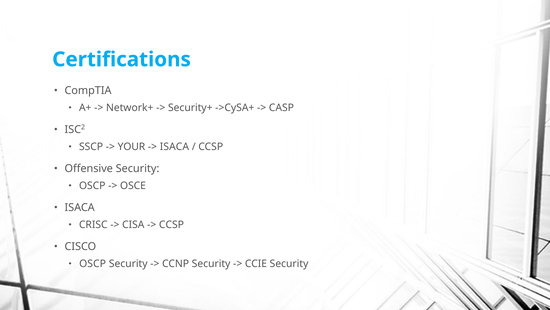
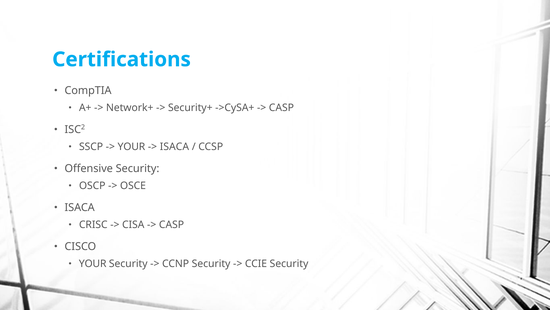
CCSP at (171, 224): CCSP -> CASP
OSCP at (93, 263): OSCP -> YOUR
